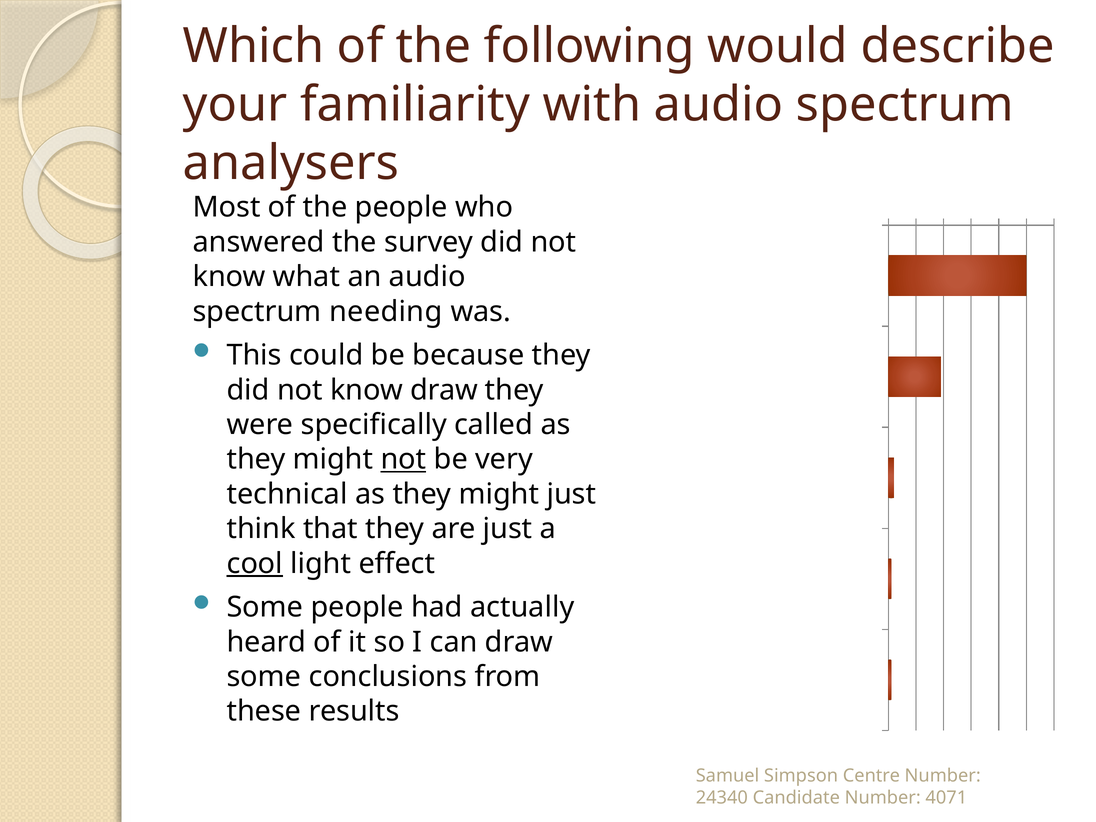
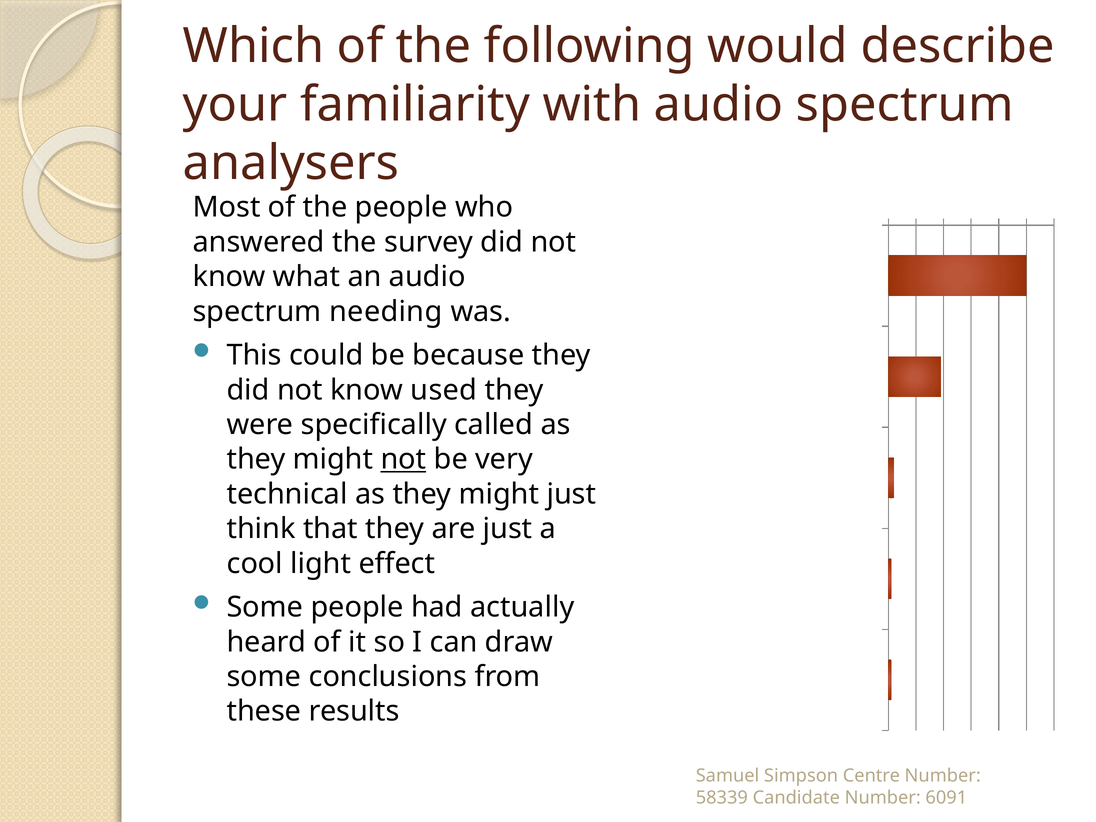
know draw: draw -> used
cool underline: present -> none
24340: 24340 -> 58339
4071: 4071 -> 6091
